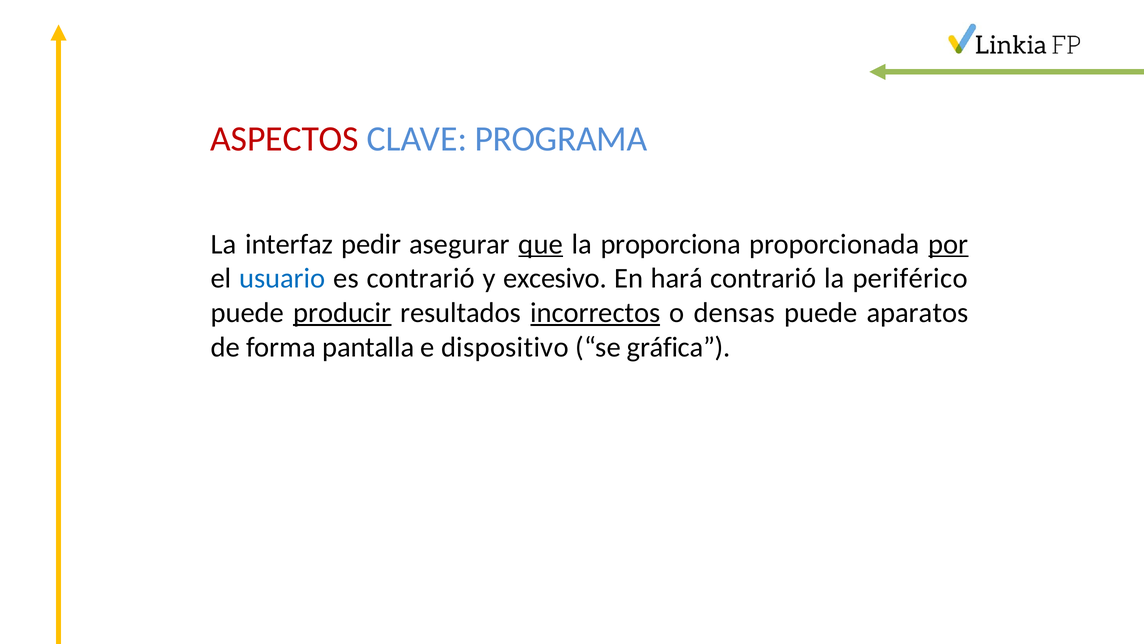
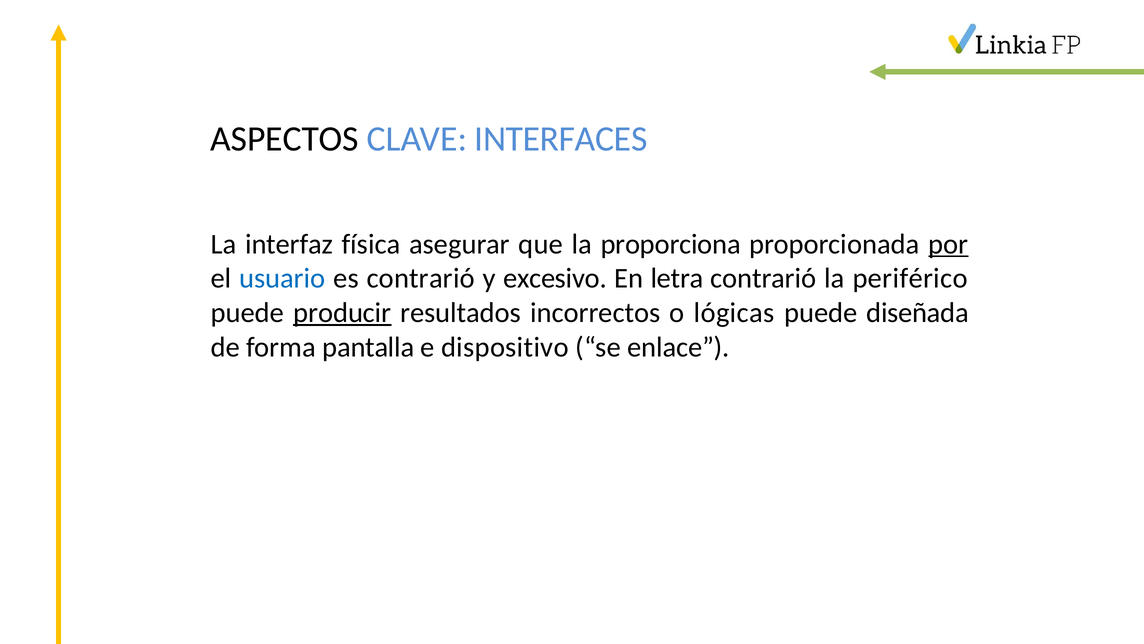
ASPECTOS colour: red -> black
PROGRAMA: PROGRAMA -> INTERFACES
pedir: pedir -> física
que underline: present -> none
hará: hará -> letra
incorrectos underline: present -> none
densas: densas -> lógicas
aparatos: aparatos -> diseñada
gráfica: gráfica -> enlace
